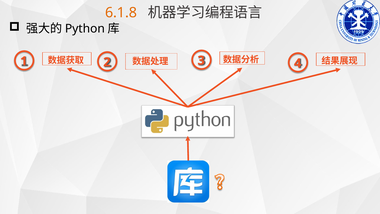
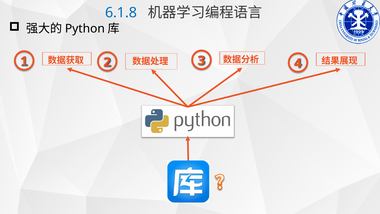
6.1.8 colour: orange -> blue
